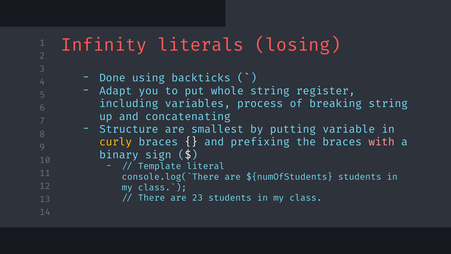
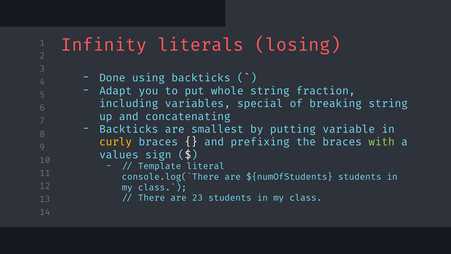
register: register -> fraction
process: process -> special
Structure at (129, 129): Structure -> Backticks
with colour: pink -> light green
binary: binary -> values
